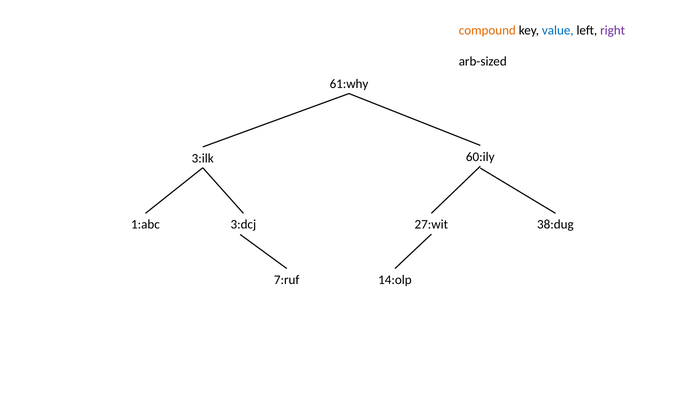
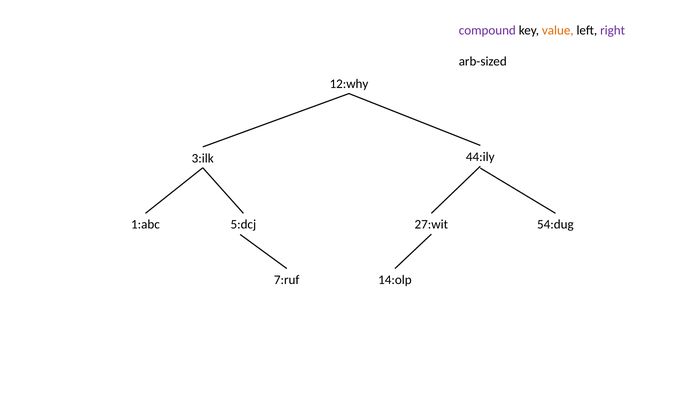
compound colour: orange -> purple
value colour: blue -> orange
61:why: 61:why -> 12:why
60:ily: 60:ily -> 44:ily
3:dcj: 3:dcj -> 5:dcj
38:dug: 38:dug -> 54:dug
